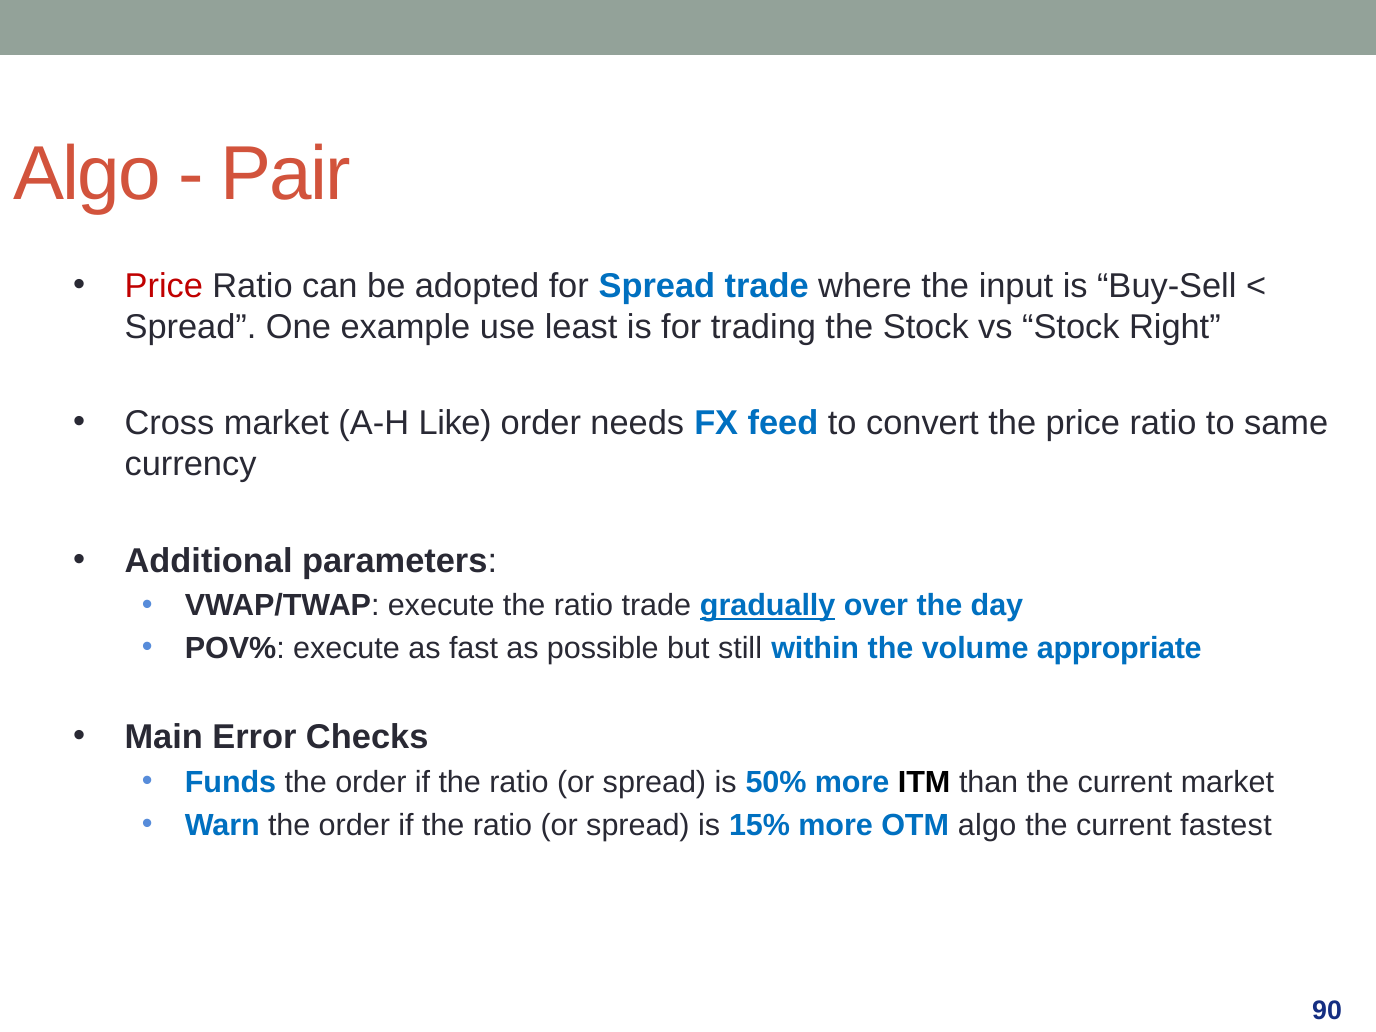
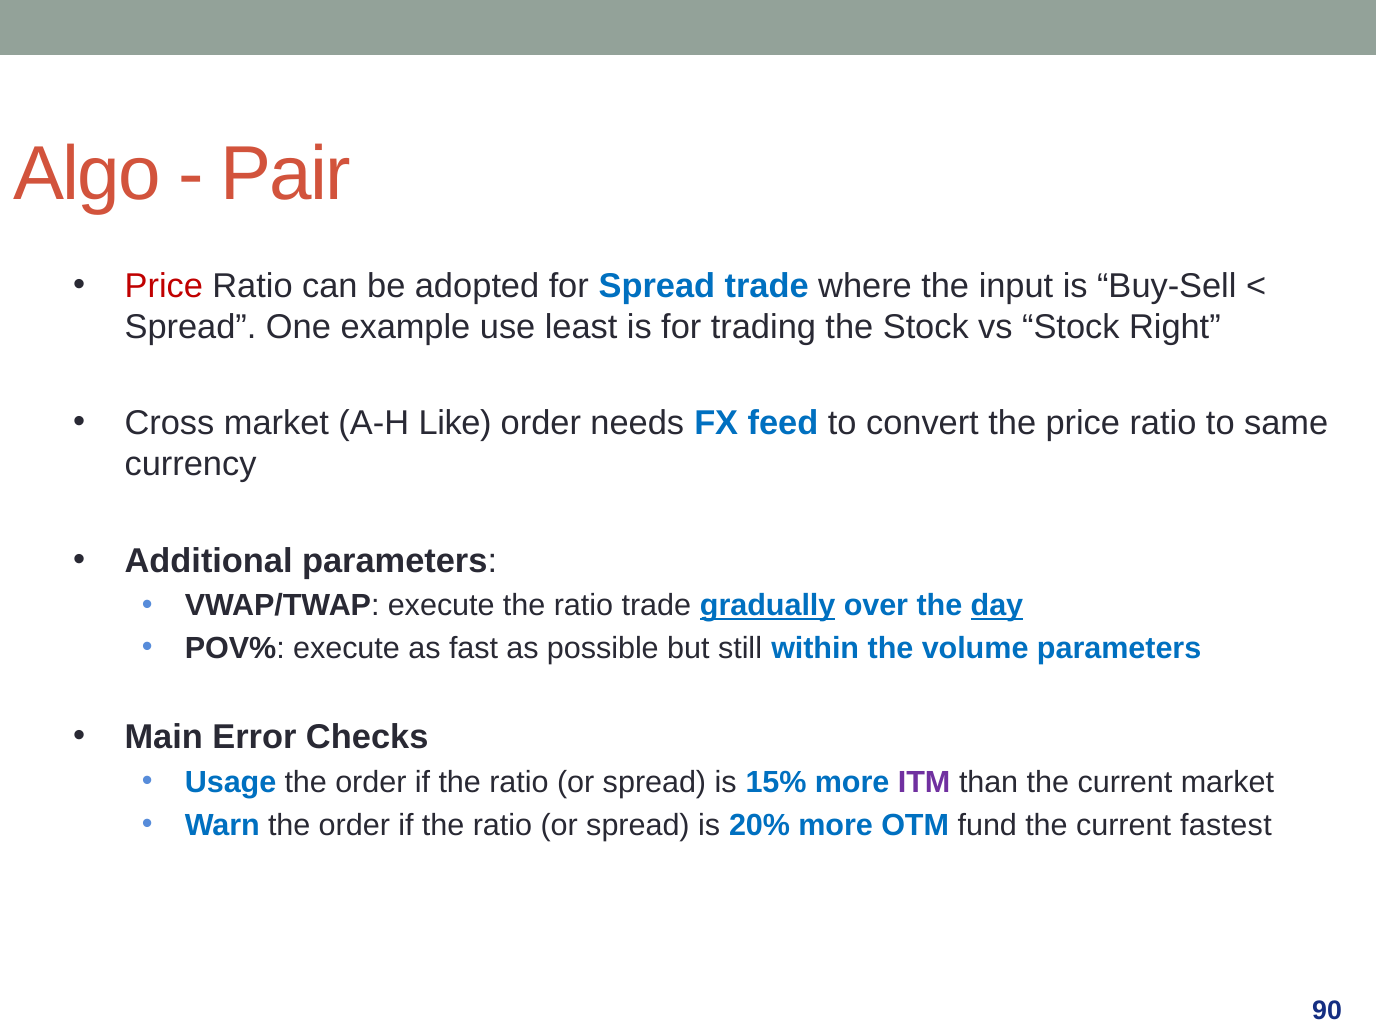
day underline: none -> present
volume appropriate: appropriate -> parameters
Funds: Funds -> Usage
50%: 50% -> 15%
ITM colour: black -> purple
15%: 15% -> 20%
OTM algo: algo -> fund
